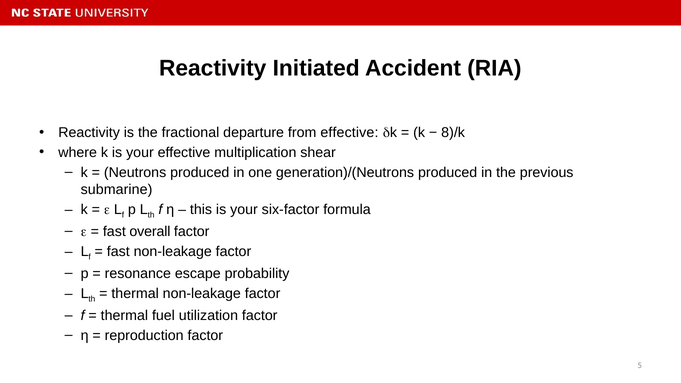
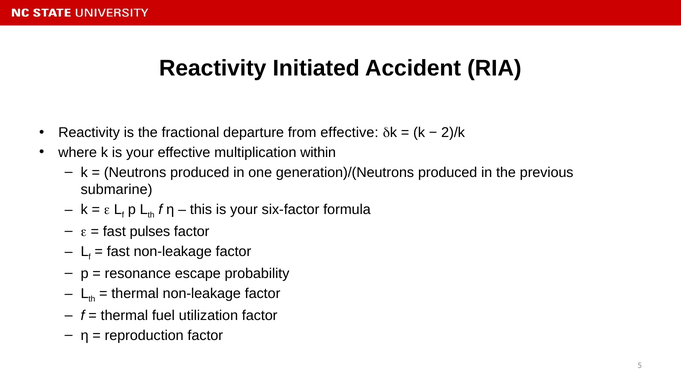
8)/k: 8)/k -> 2)/k
shear: shear -> within
overall: overall -> pulses
